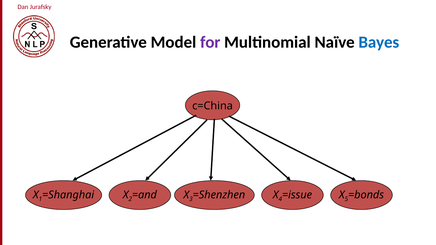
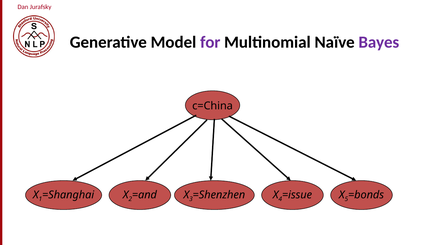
Bayes colour: blue -> purple
